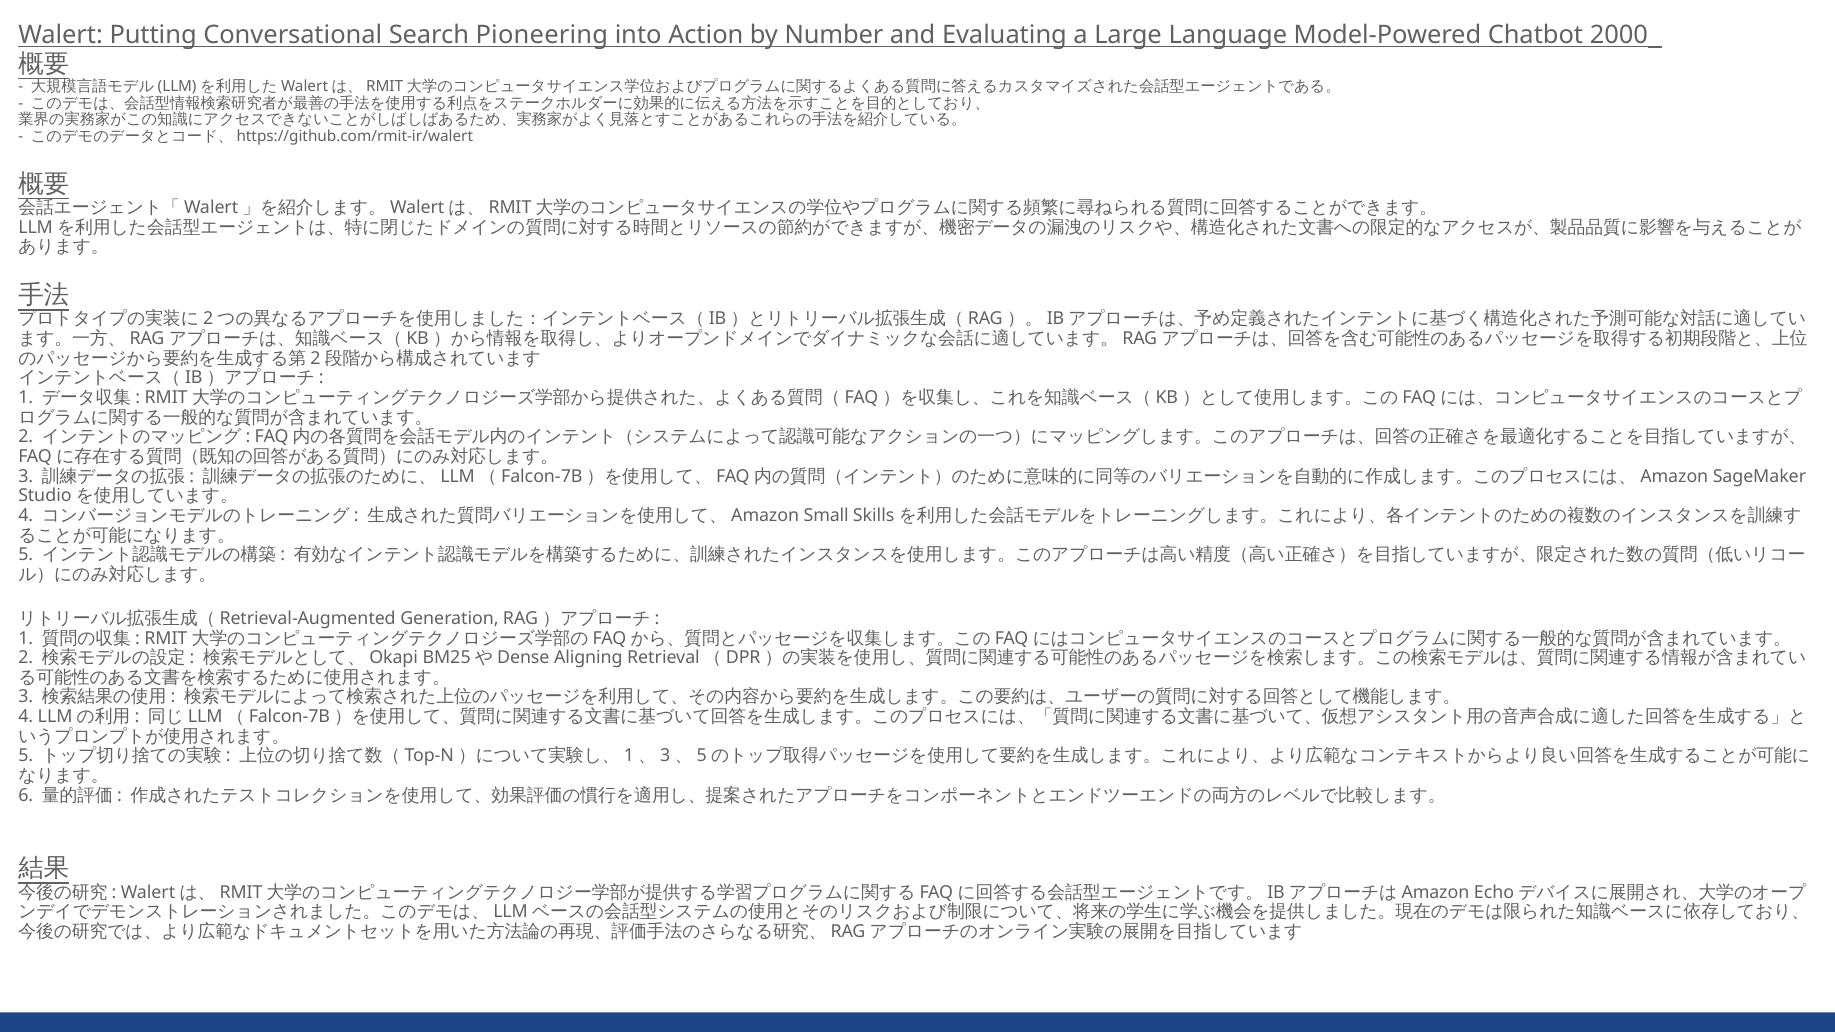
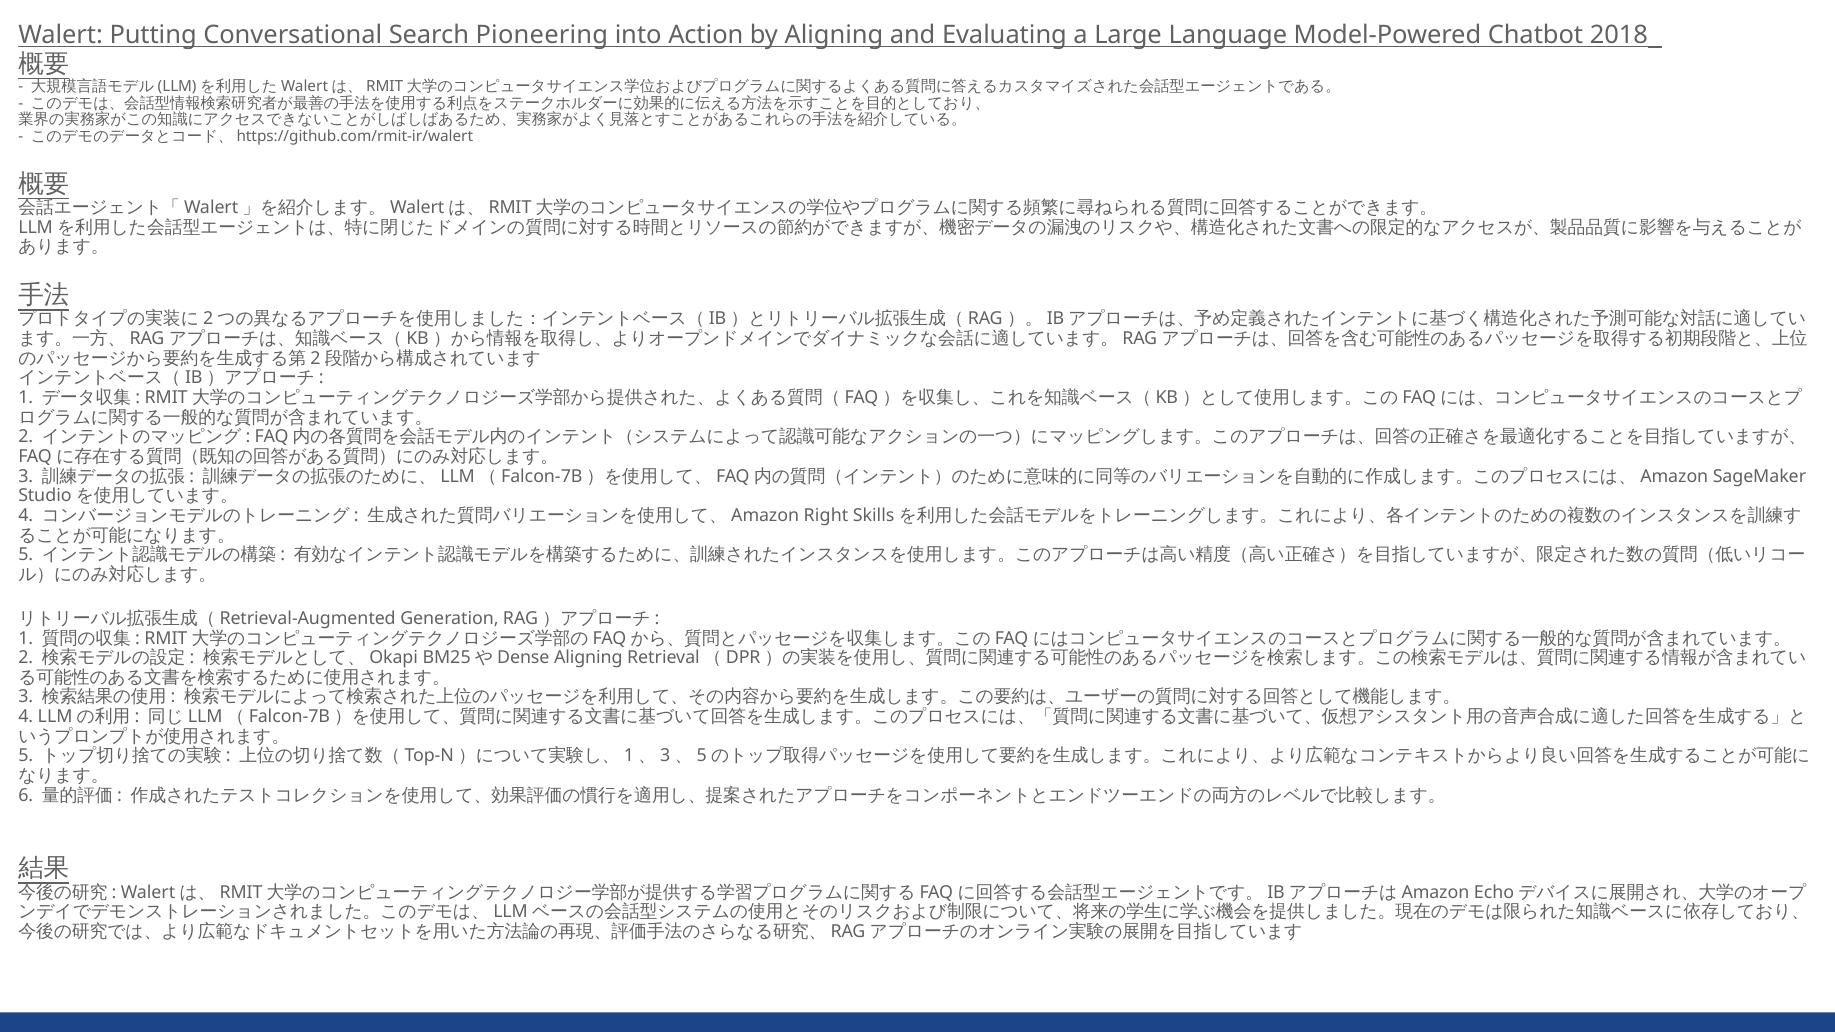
by Number: Number -> Aligning
2000: 2000 -> 2018
Small: Small -> Right
